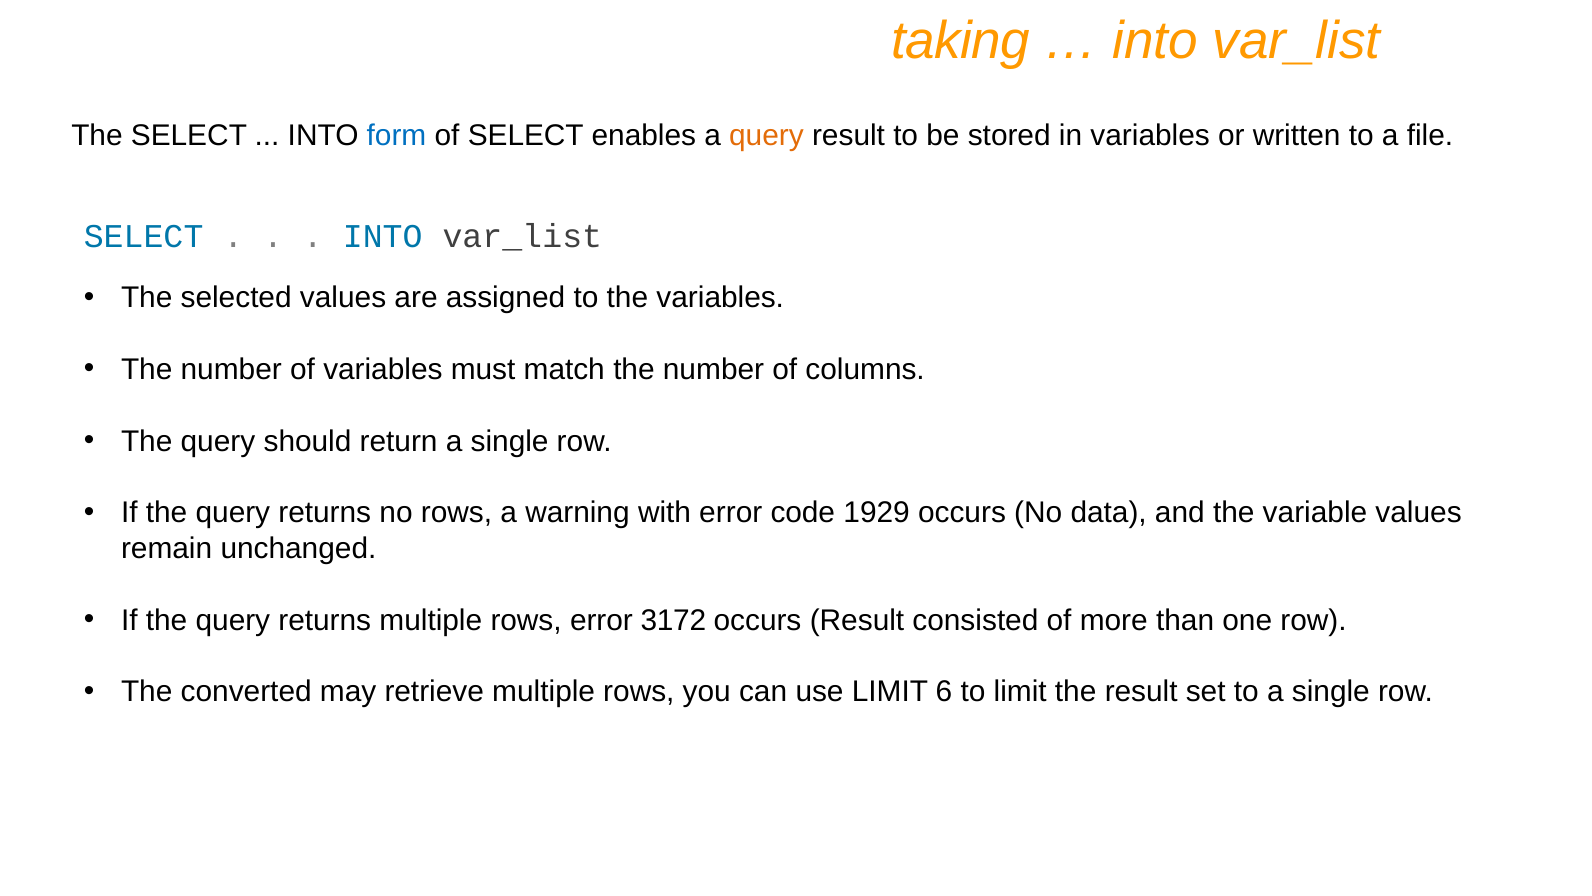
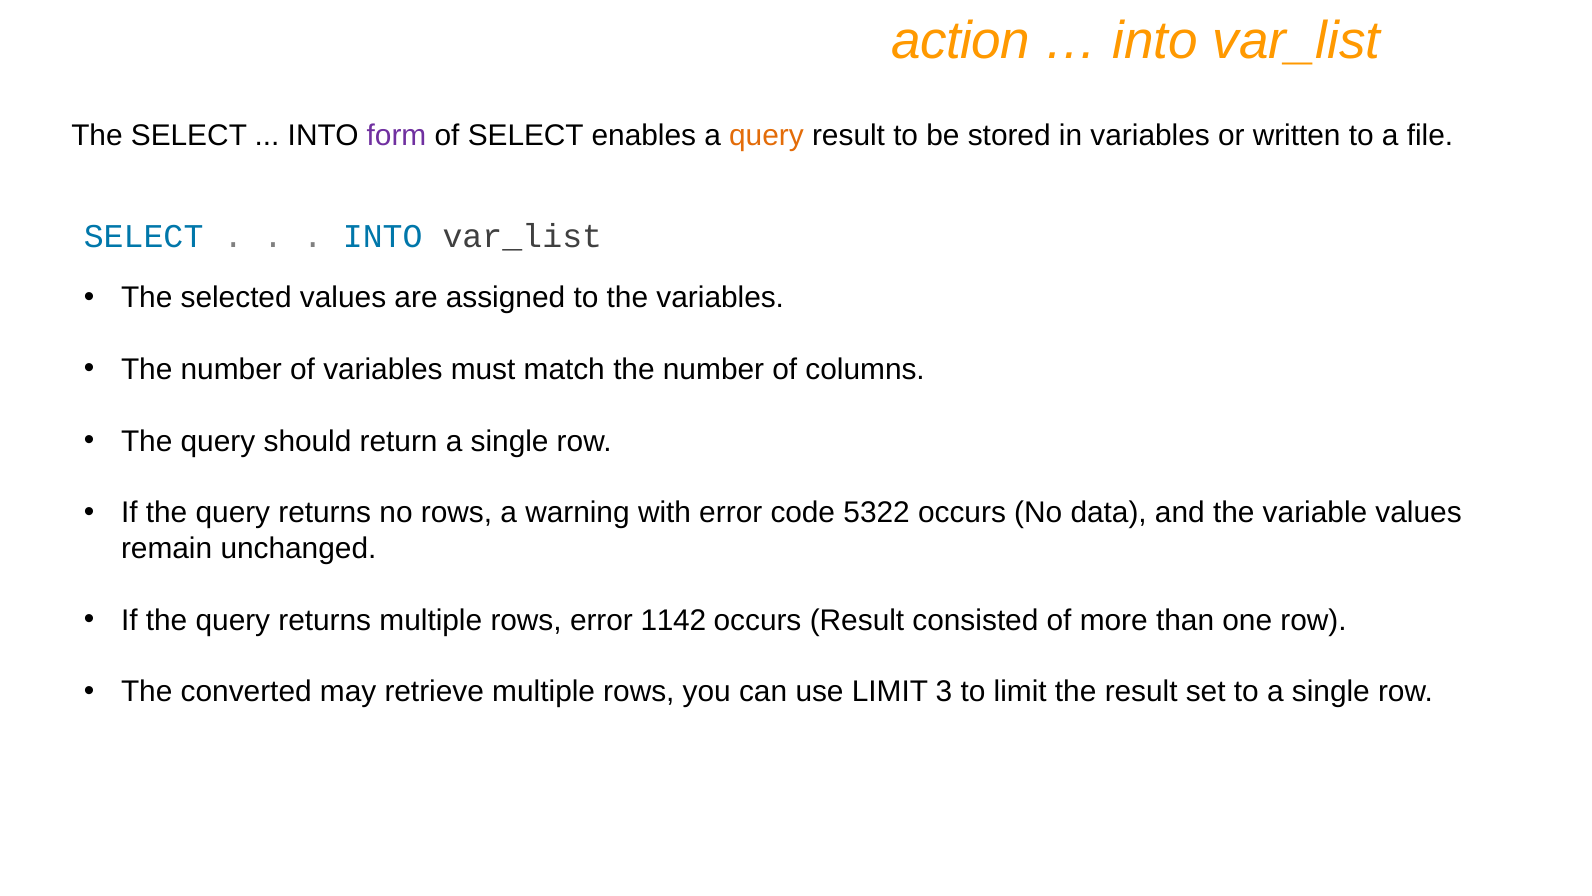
taking: taking -> action
form colour: blue -> purple
1929: 1929 -> 5322
3172: 3172 -> 1142
6: 6 -> 3
